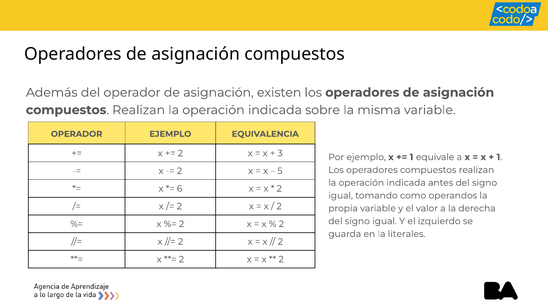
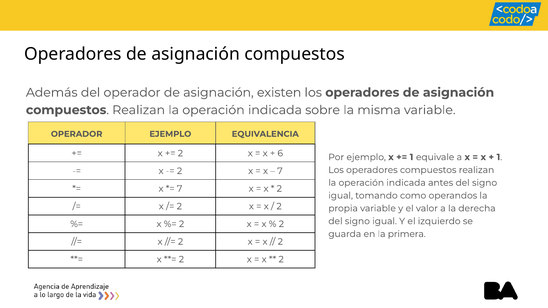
3: 3 -> 6
5 at (280, 171): 5 -> 7
6 at (180, 189): 6 -> 7
literales: literales -> primera
